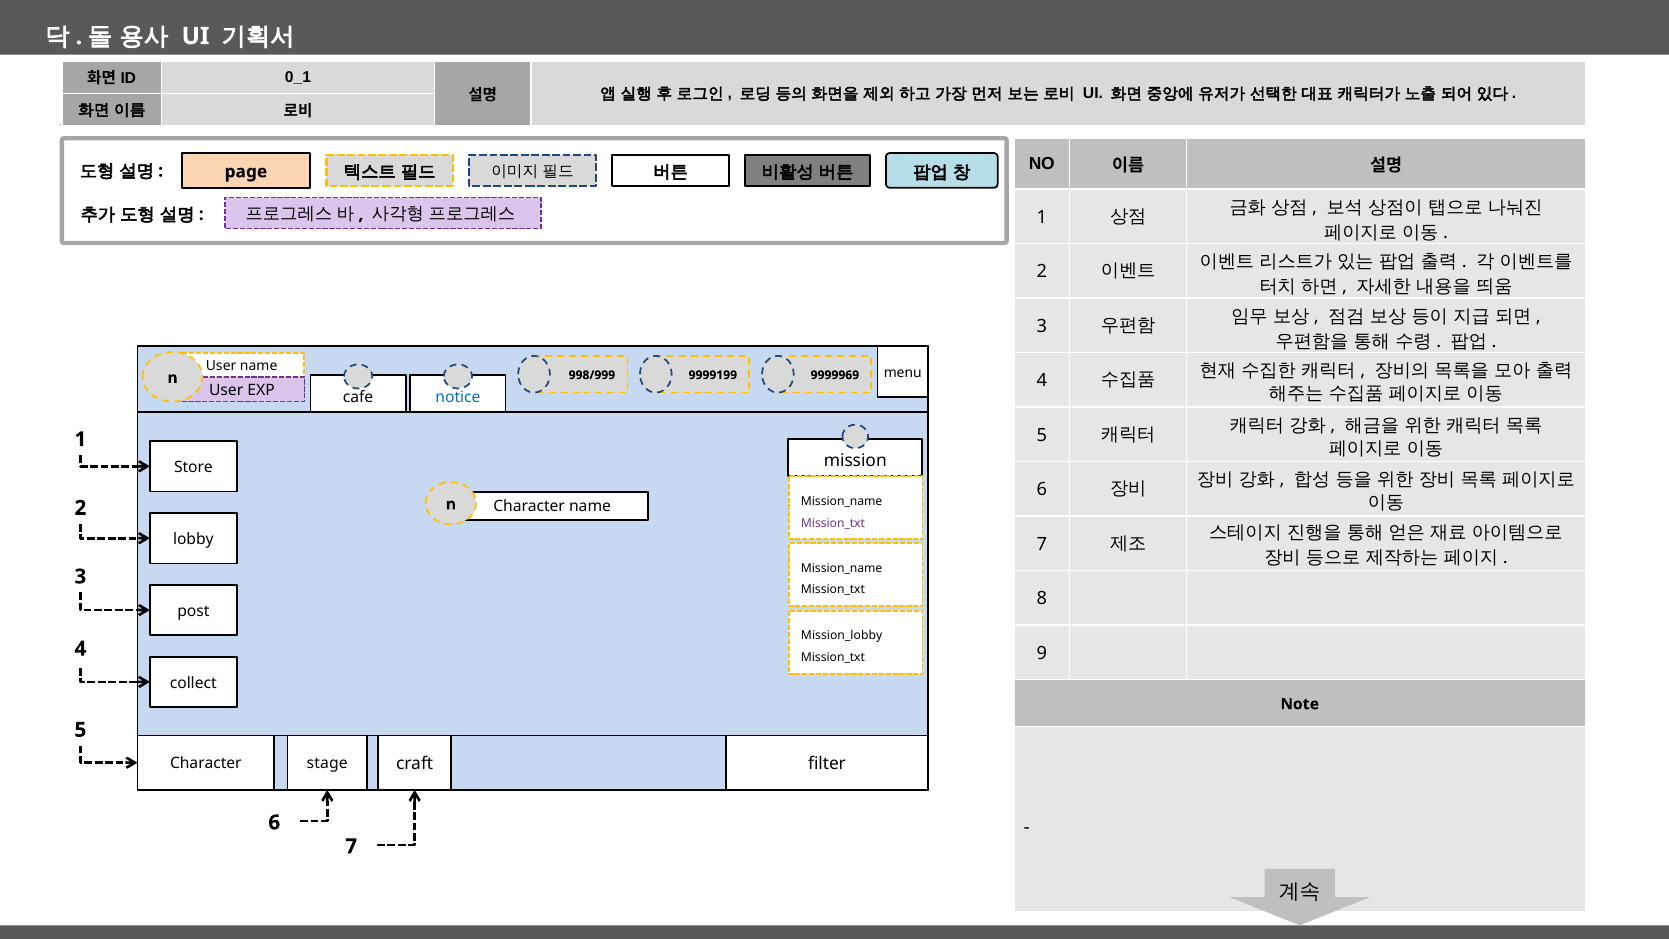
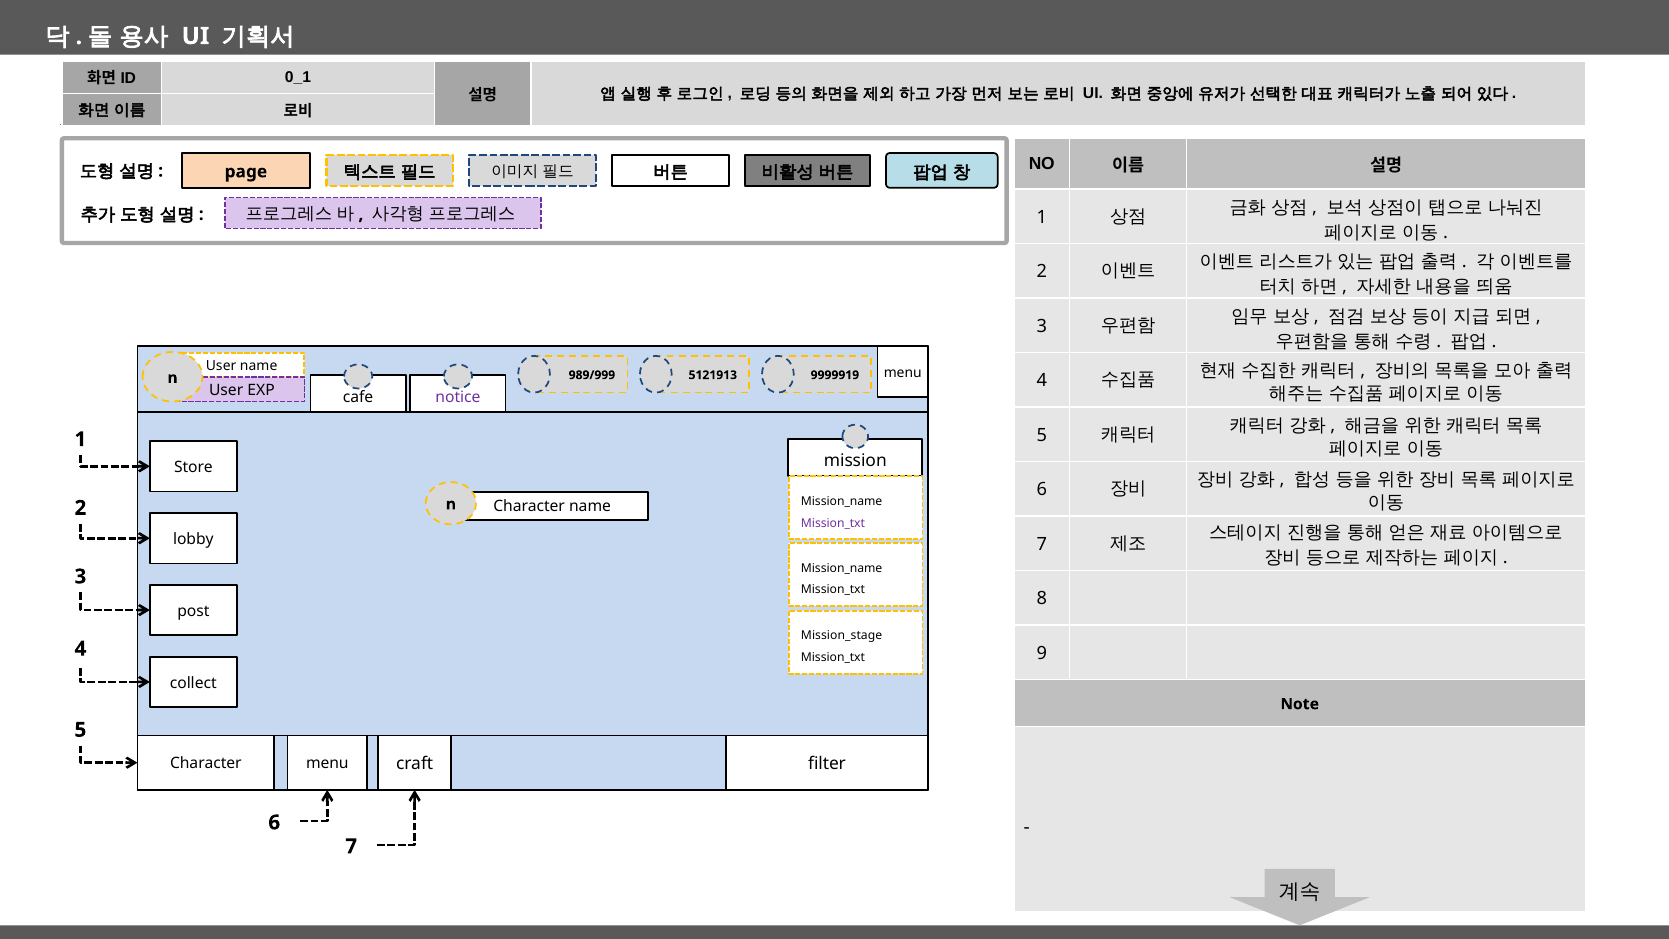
998/999: 998/999 -> 989/999
9999199: 9999199 -> 5121913
9999969: 9999969 -> 9999919
notice colour: blue -> purple
Mission_lobby: Mission_lobby -> Mission_stage
stage at (327, 764): stage -> menu
